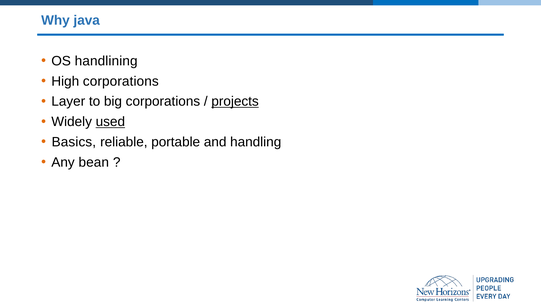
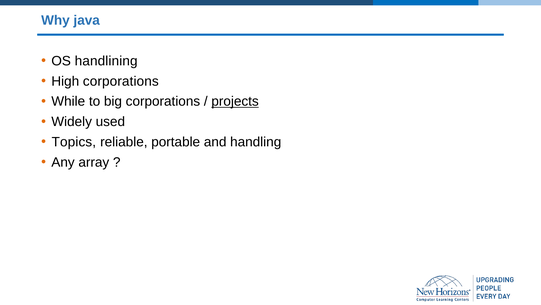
Layer: Layer -> While
used underline: present -> none
Basics: Basics -> Topics
bean: bean -> array
